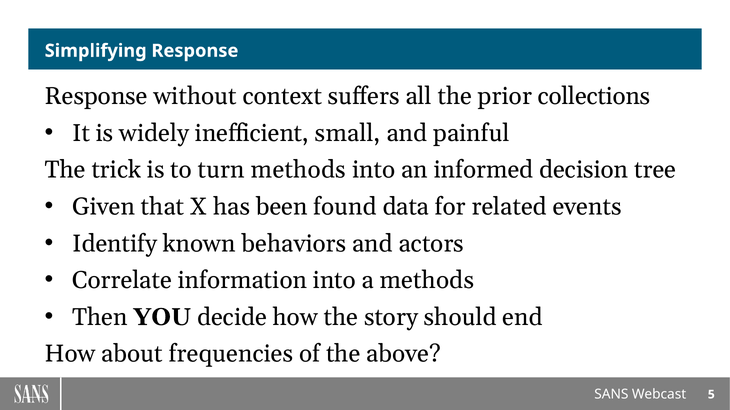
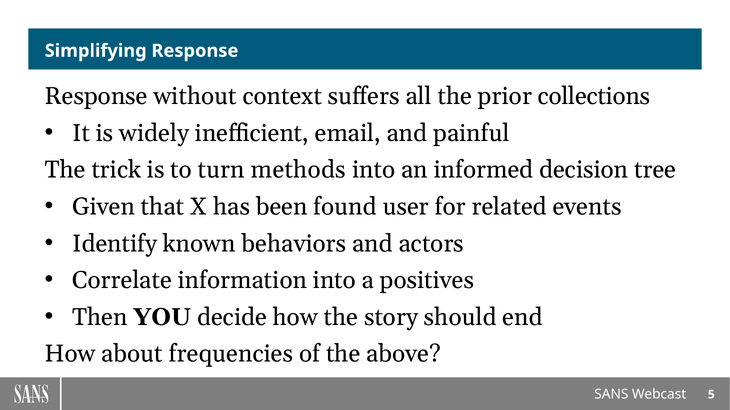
small: small -> email
data: data -> user
a methods: methods -> positives
